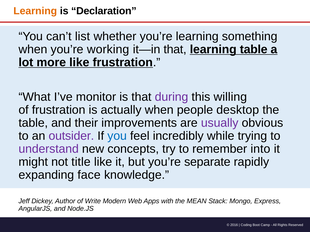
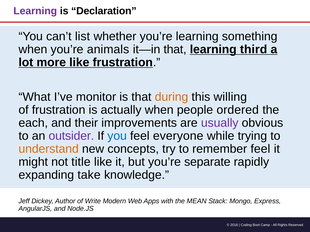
Learning at (35, 11) colour: orange -> purple
working: working -> animals
learning table: table -> third
during colour: purple -> orange
desktop: desktop -> ordered
table at (33, 123): table -> each
incredibly: incredibly -> everyone
understand colour: purple -> orange
remember into: into -> feel
face: face -> take
